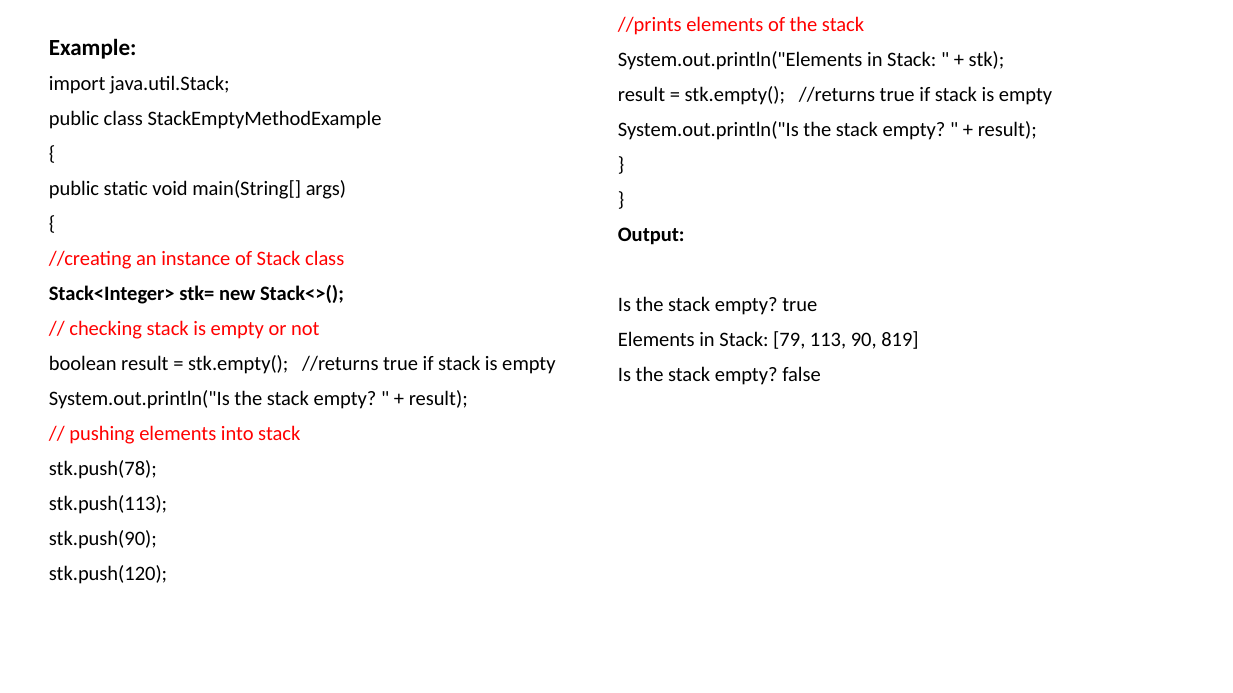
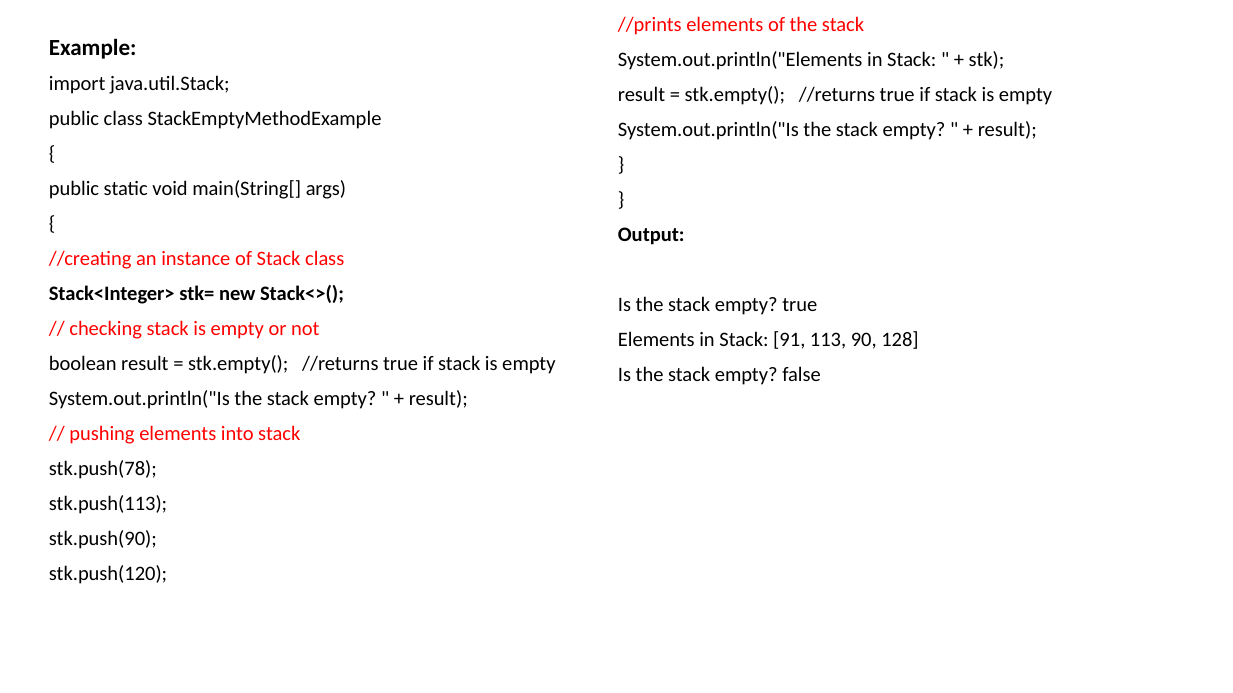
79: 79 -> 91
819: 819 -> 128
